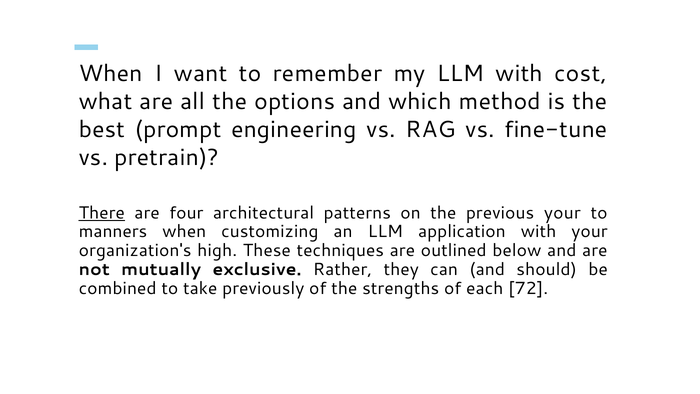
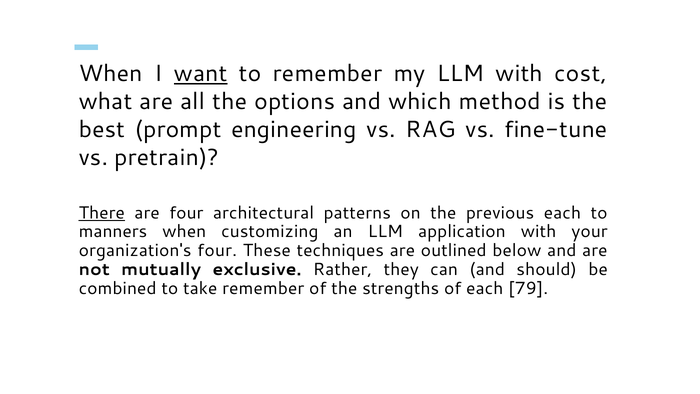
want underline: none -> present
previous your: your -> each
organization's high: high -> four
take previously: previously -> remember
72: 72 -> 79
